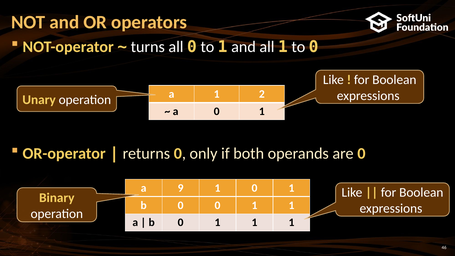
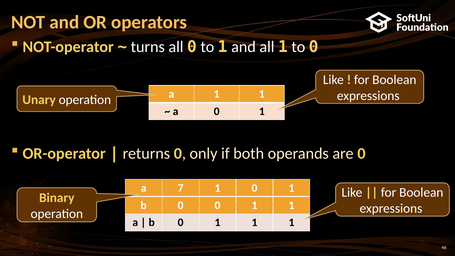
a 1 2: 2 -> 1
9: 9 -> 7
